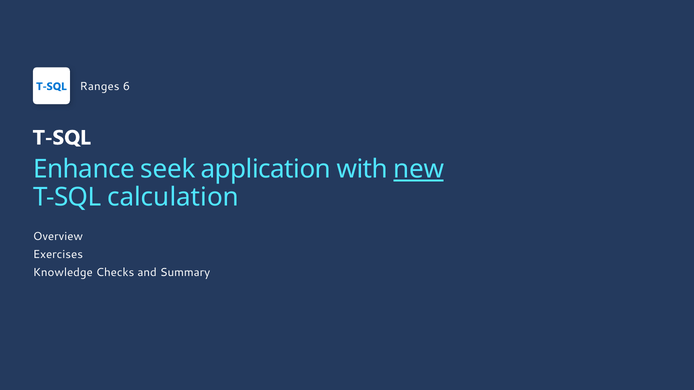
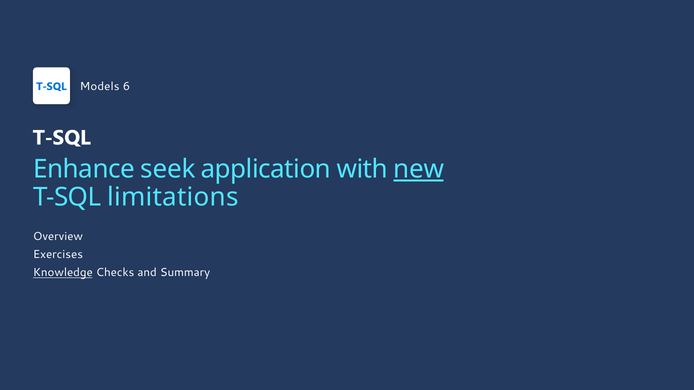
Ranges: Ranges -> Models
calculation: calculation -> limitations
Knowledge underline: none -> present
